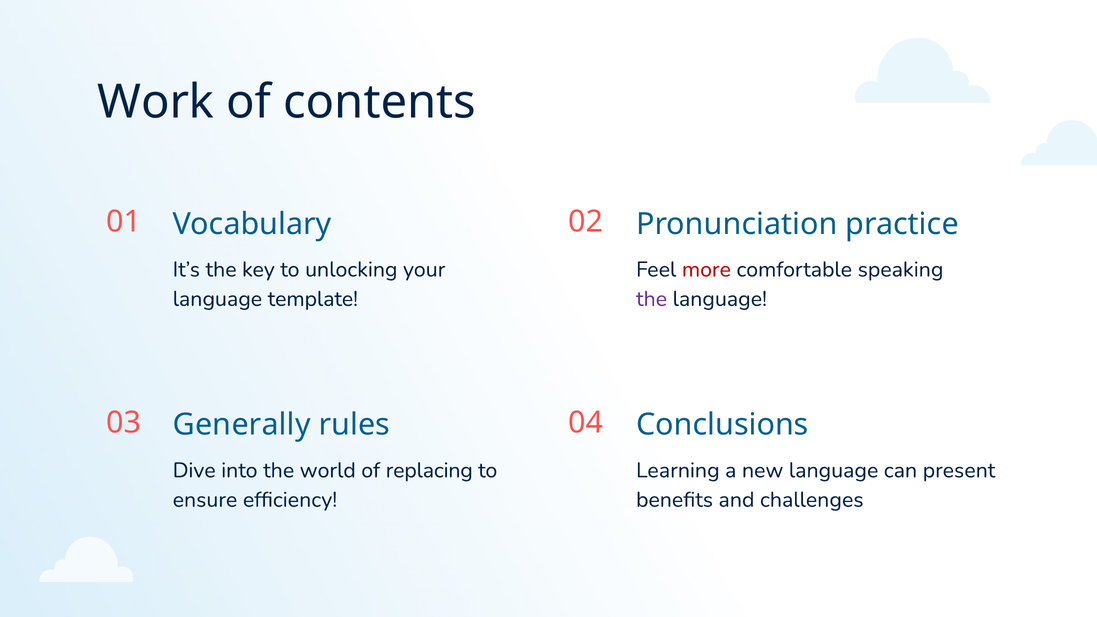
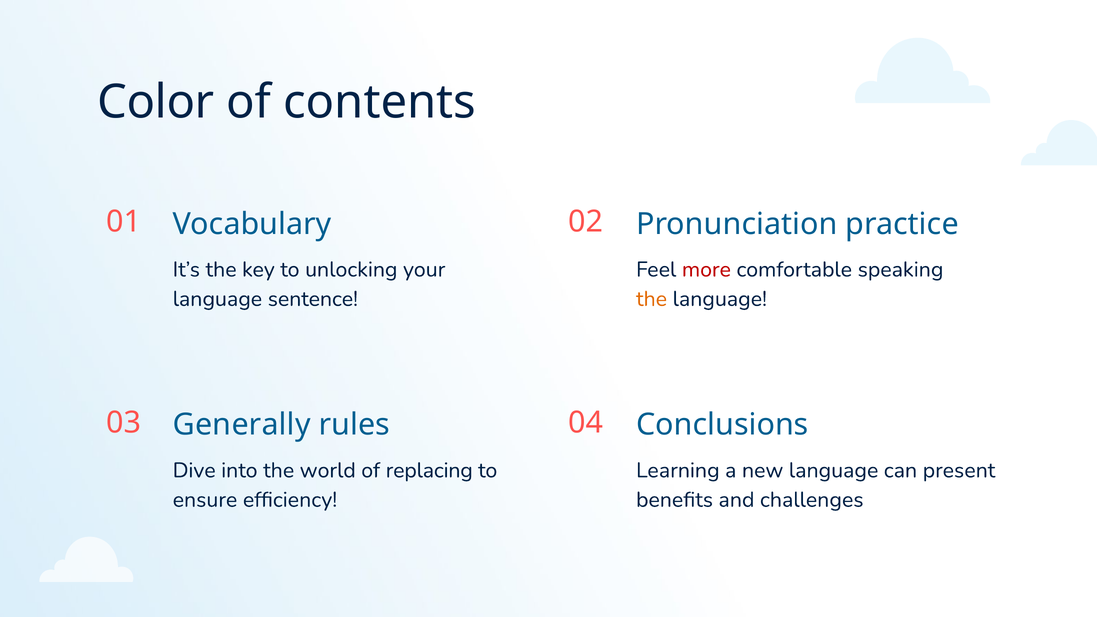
Work: Work -> Color
template: template -> sentence
the at (652, 299) colour: purple -> orange
